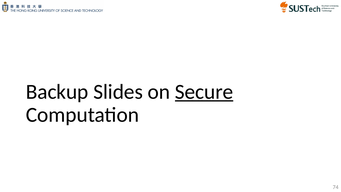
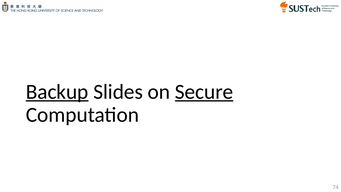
Backup underline: none -> present
